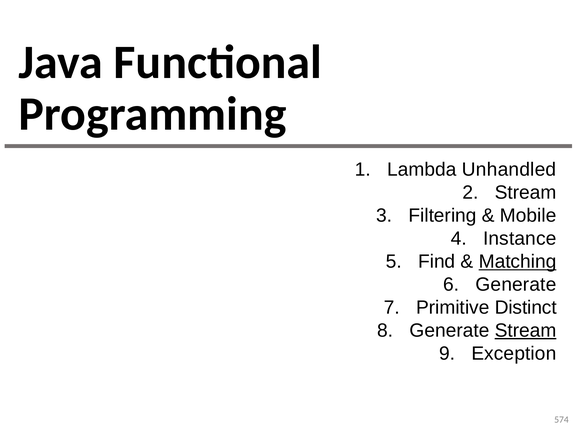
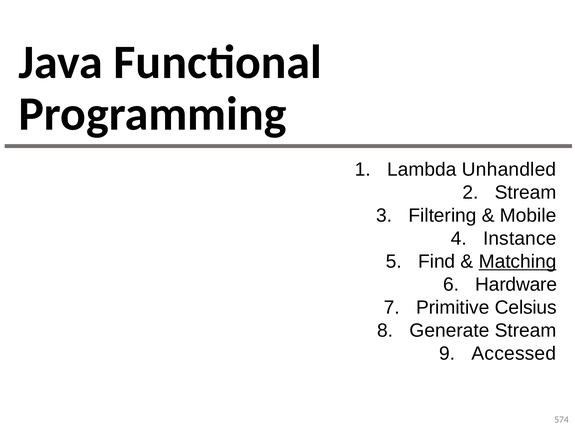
Generate at (516, 285): Generate -> Hardware
Distinct: Distinct -> Celsius
Stream at (526, 331) underline: present -> none
Exception: Exception -> Accessed
